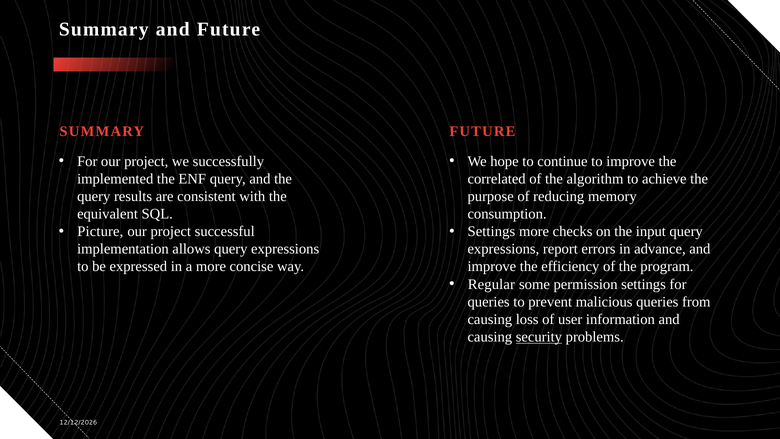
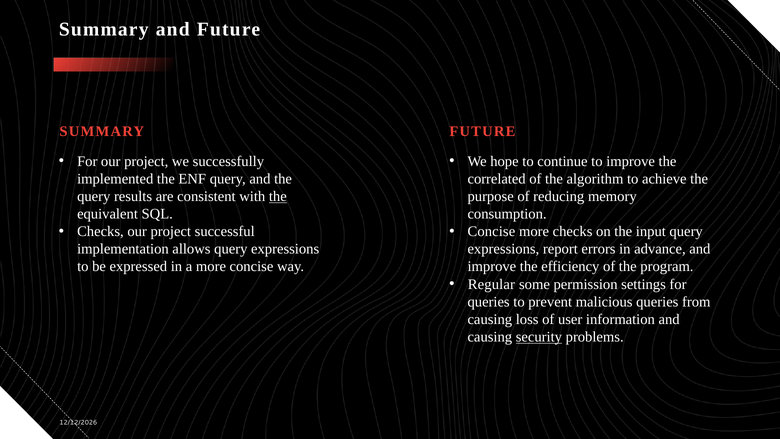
the at (278, 196) underline: none -> present
Picture at (100, 231): Picture -> Checks
Settings at (491, 231): Settings -> Concise
